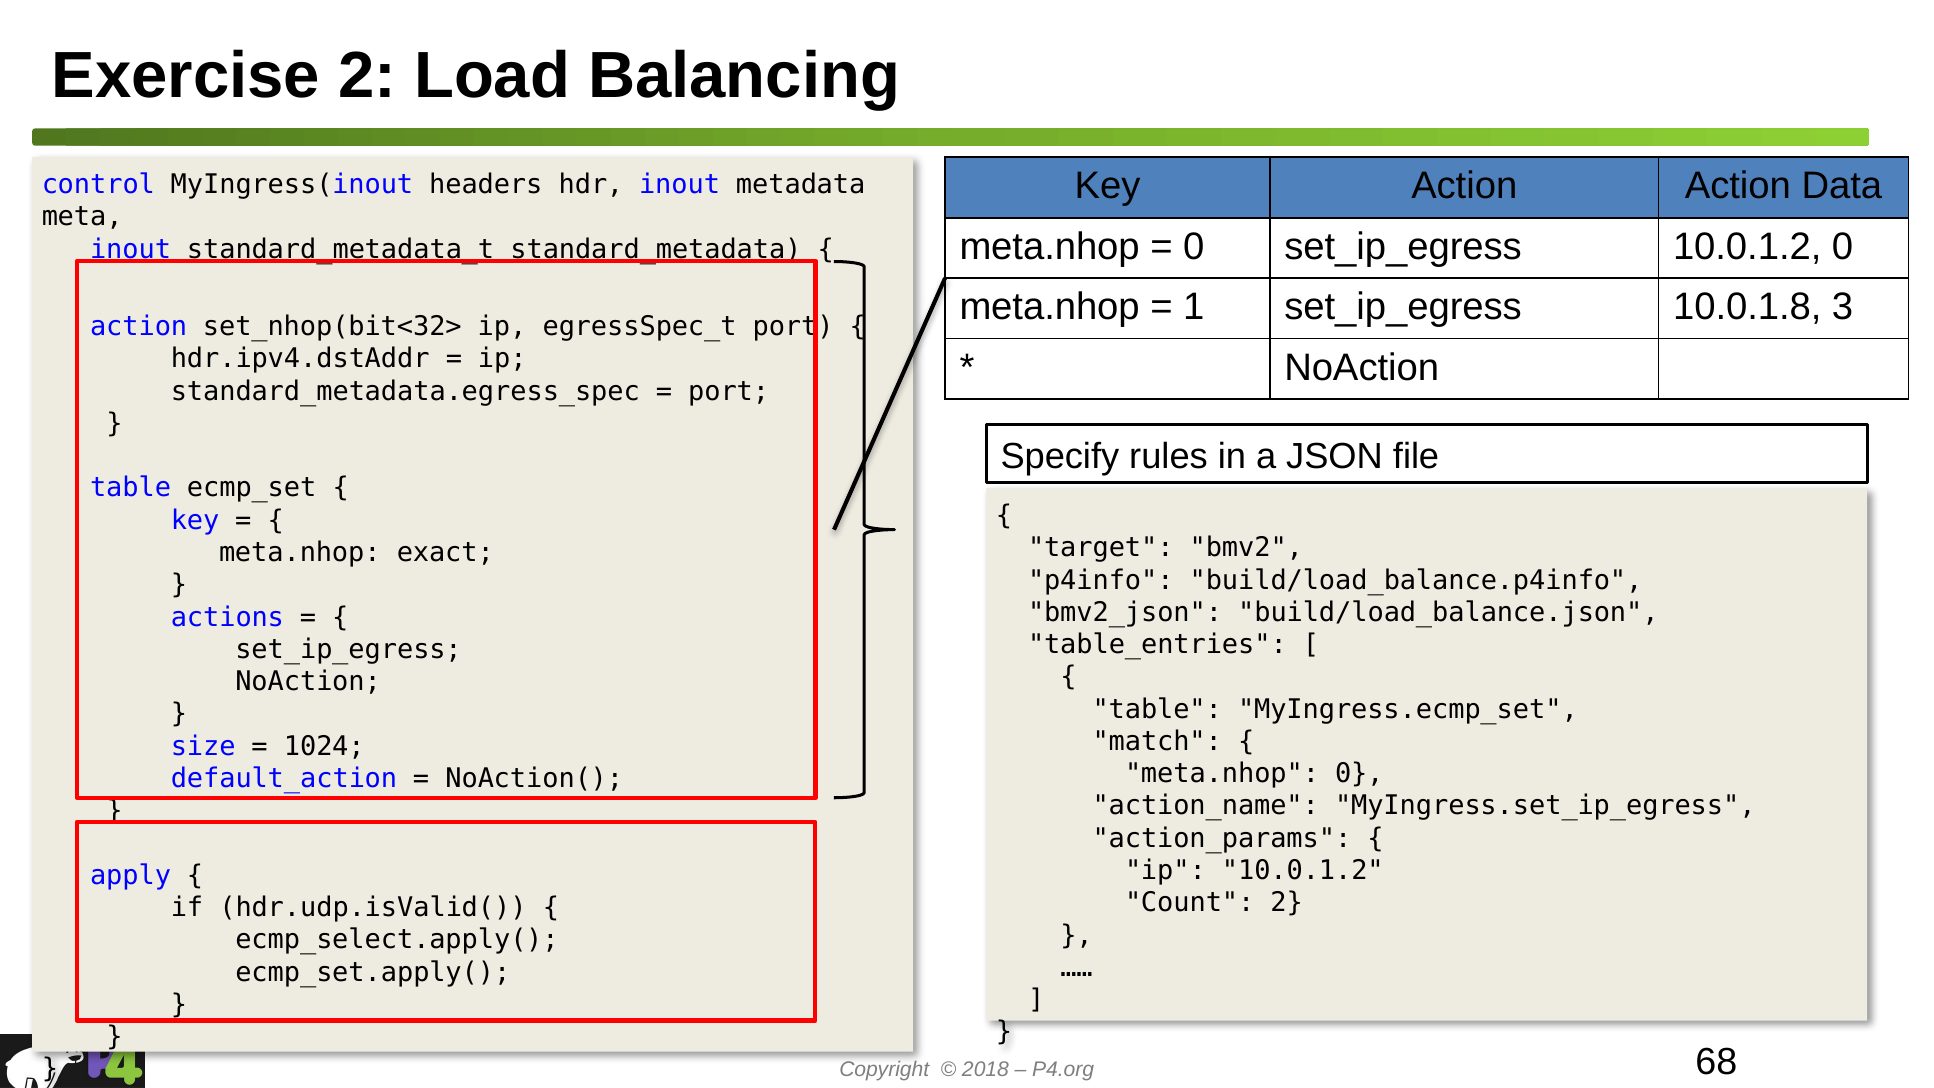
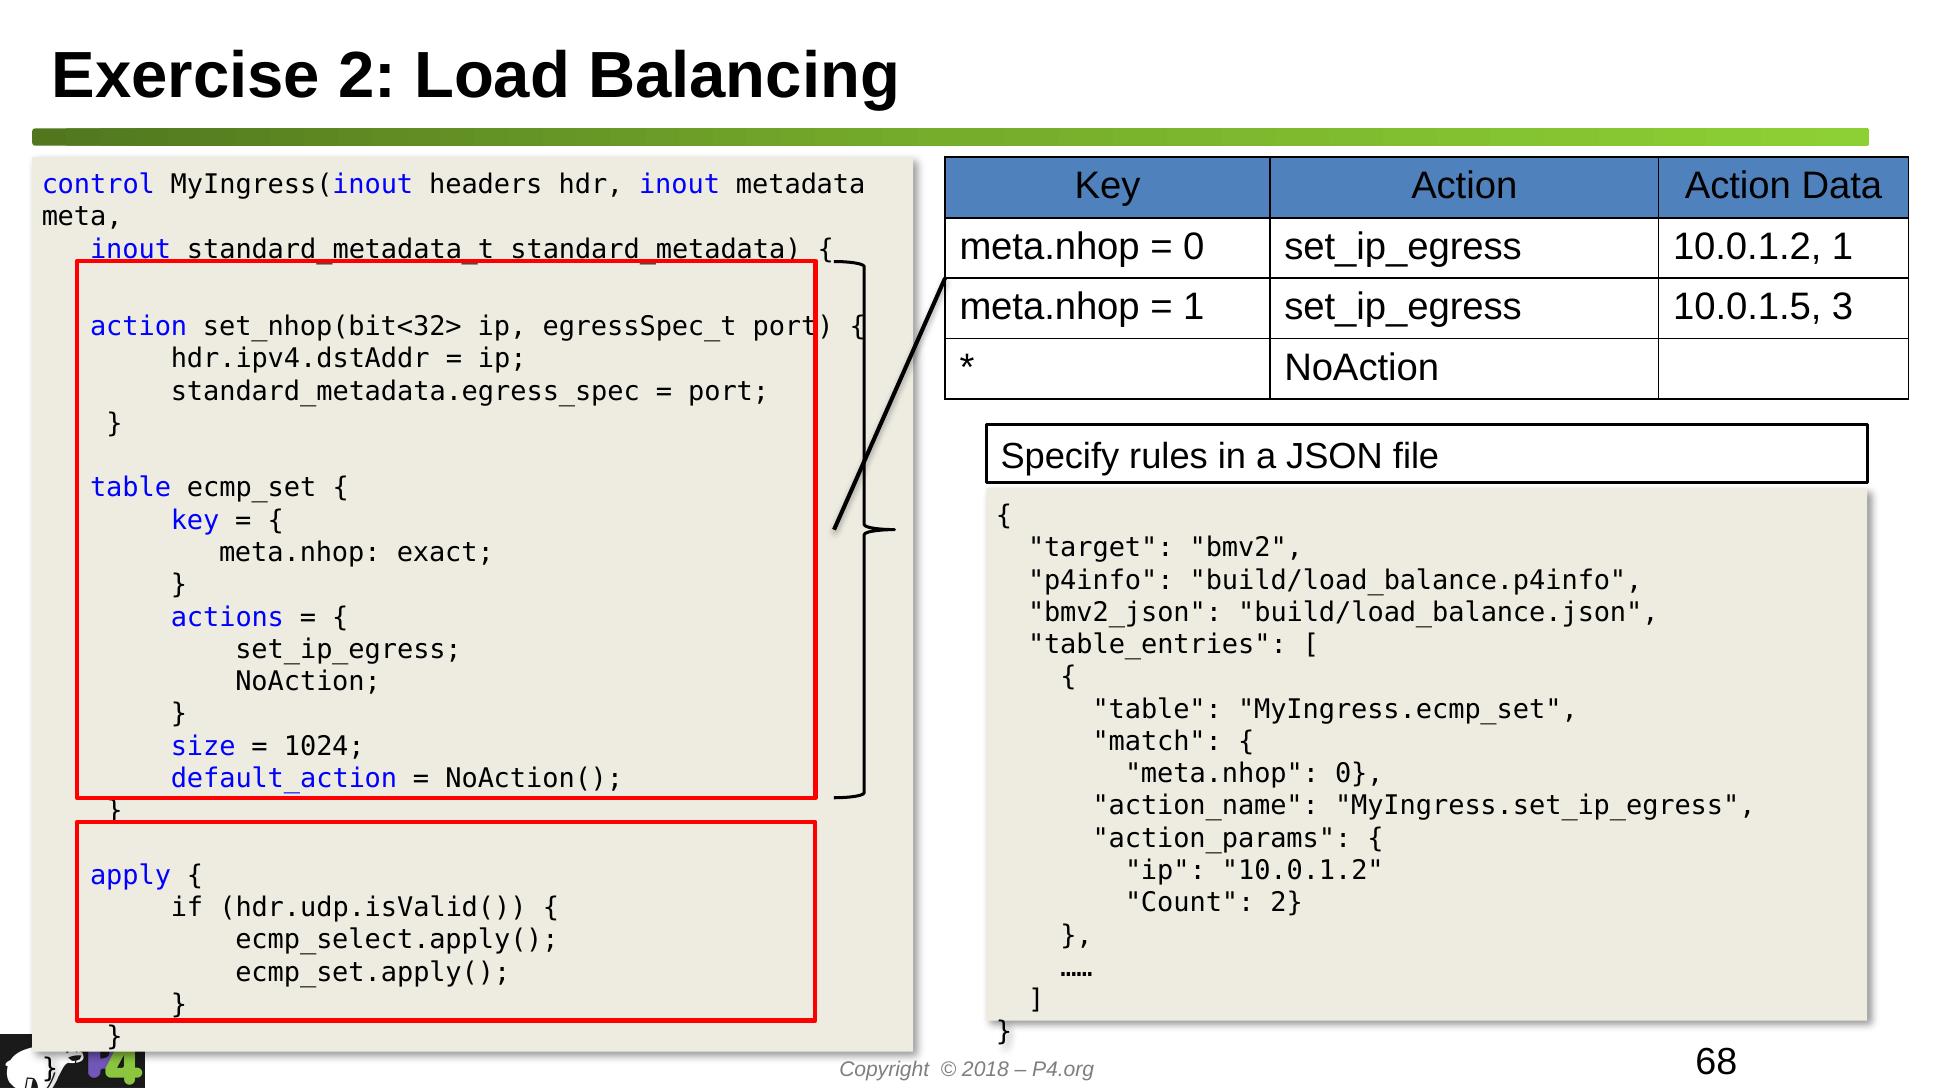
10.0.1.2 0: 0 -> 1
10.0.1.8: 10.0.1.8 -> 10.0.1.5
